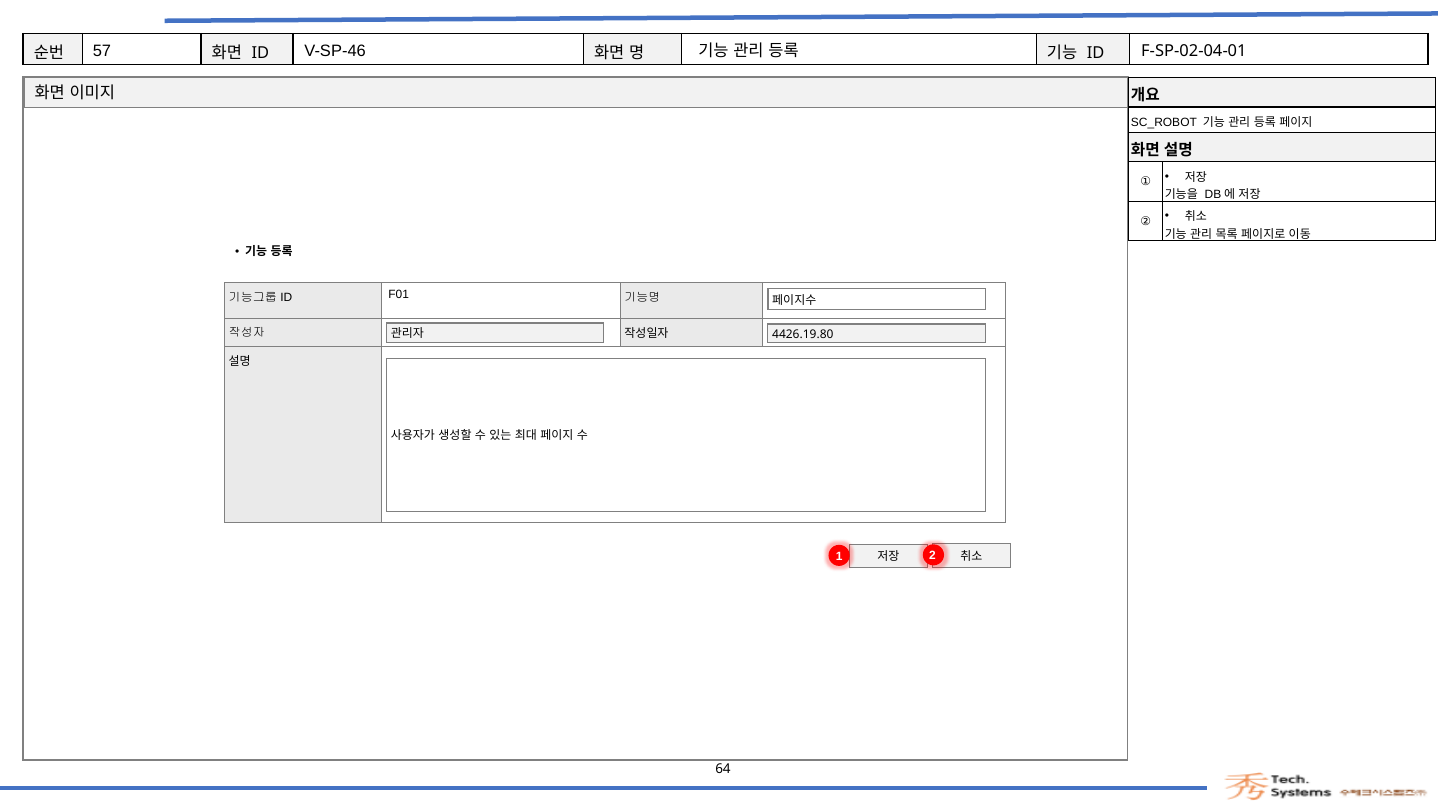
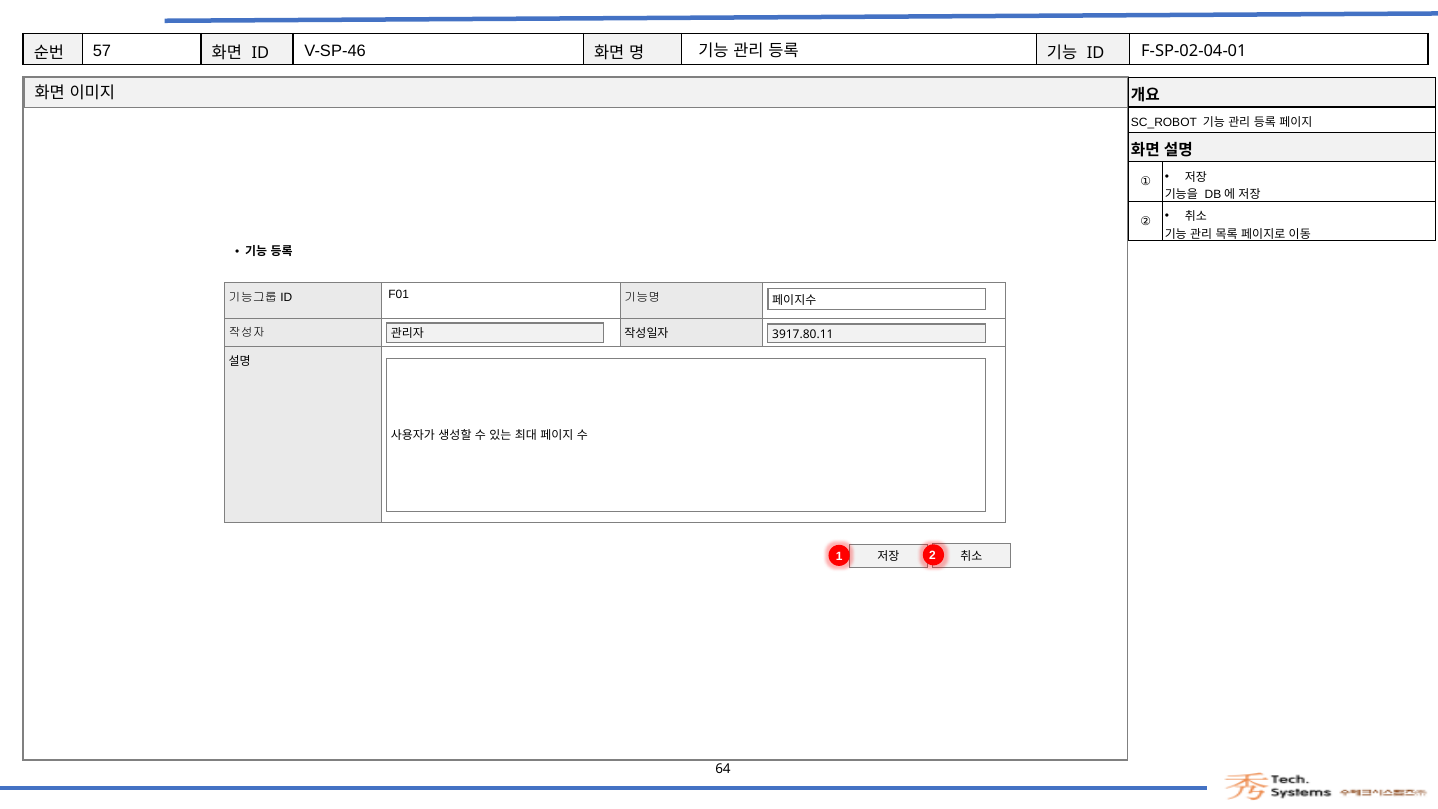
4426.19.80: 4426.19.80 -> 3917.80.11
